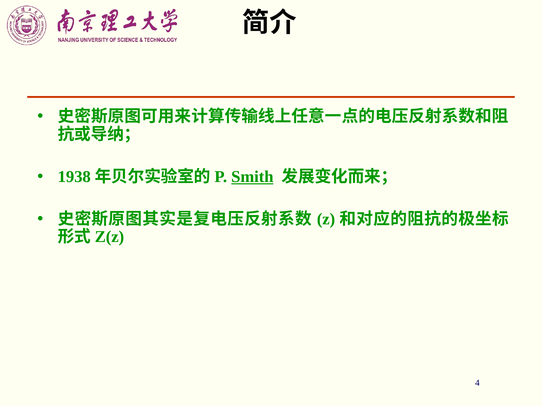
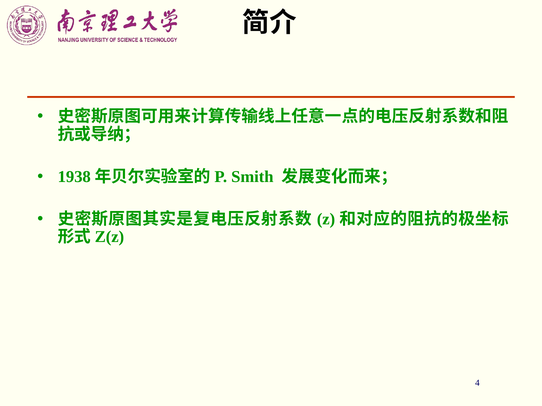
Smith underline: present -> none
